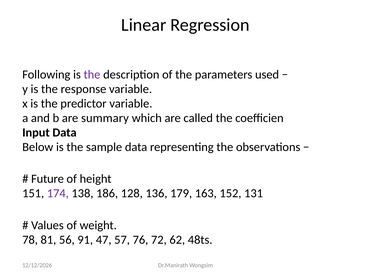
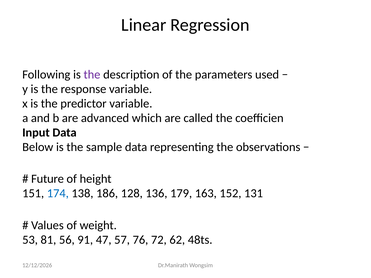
summary: summary -> advanced
174 colour: purple -> blue
78: 78 -> 53
